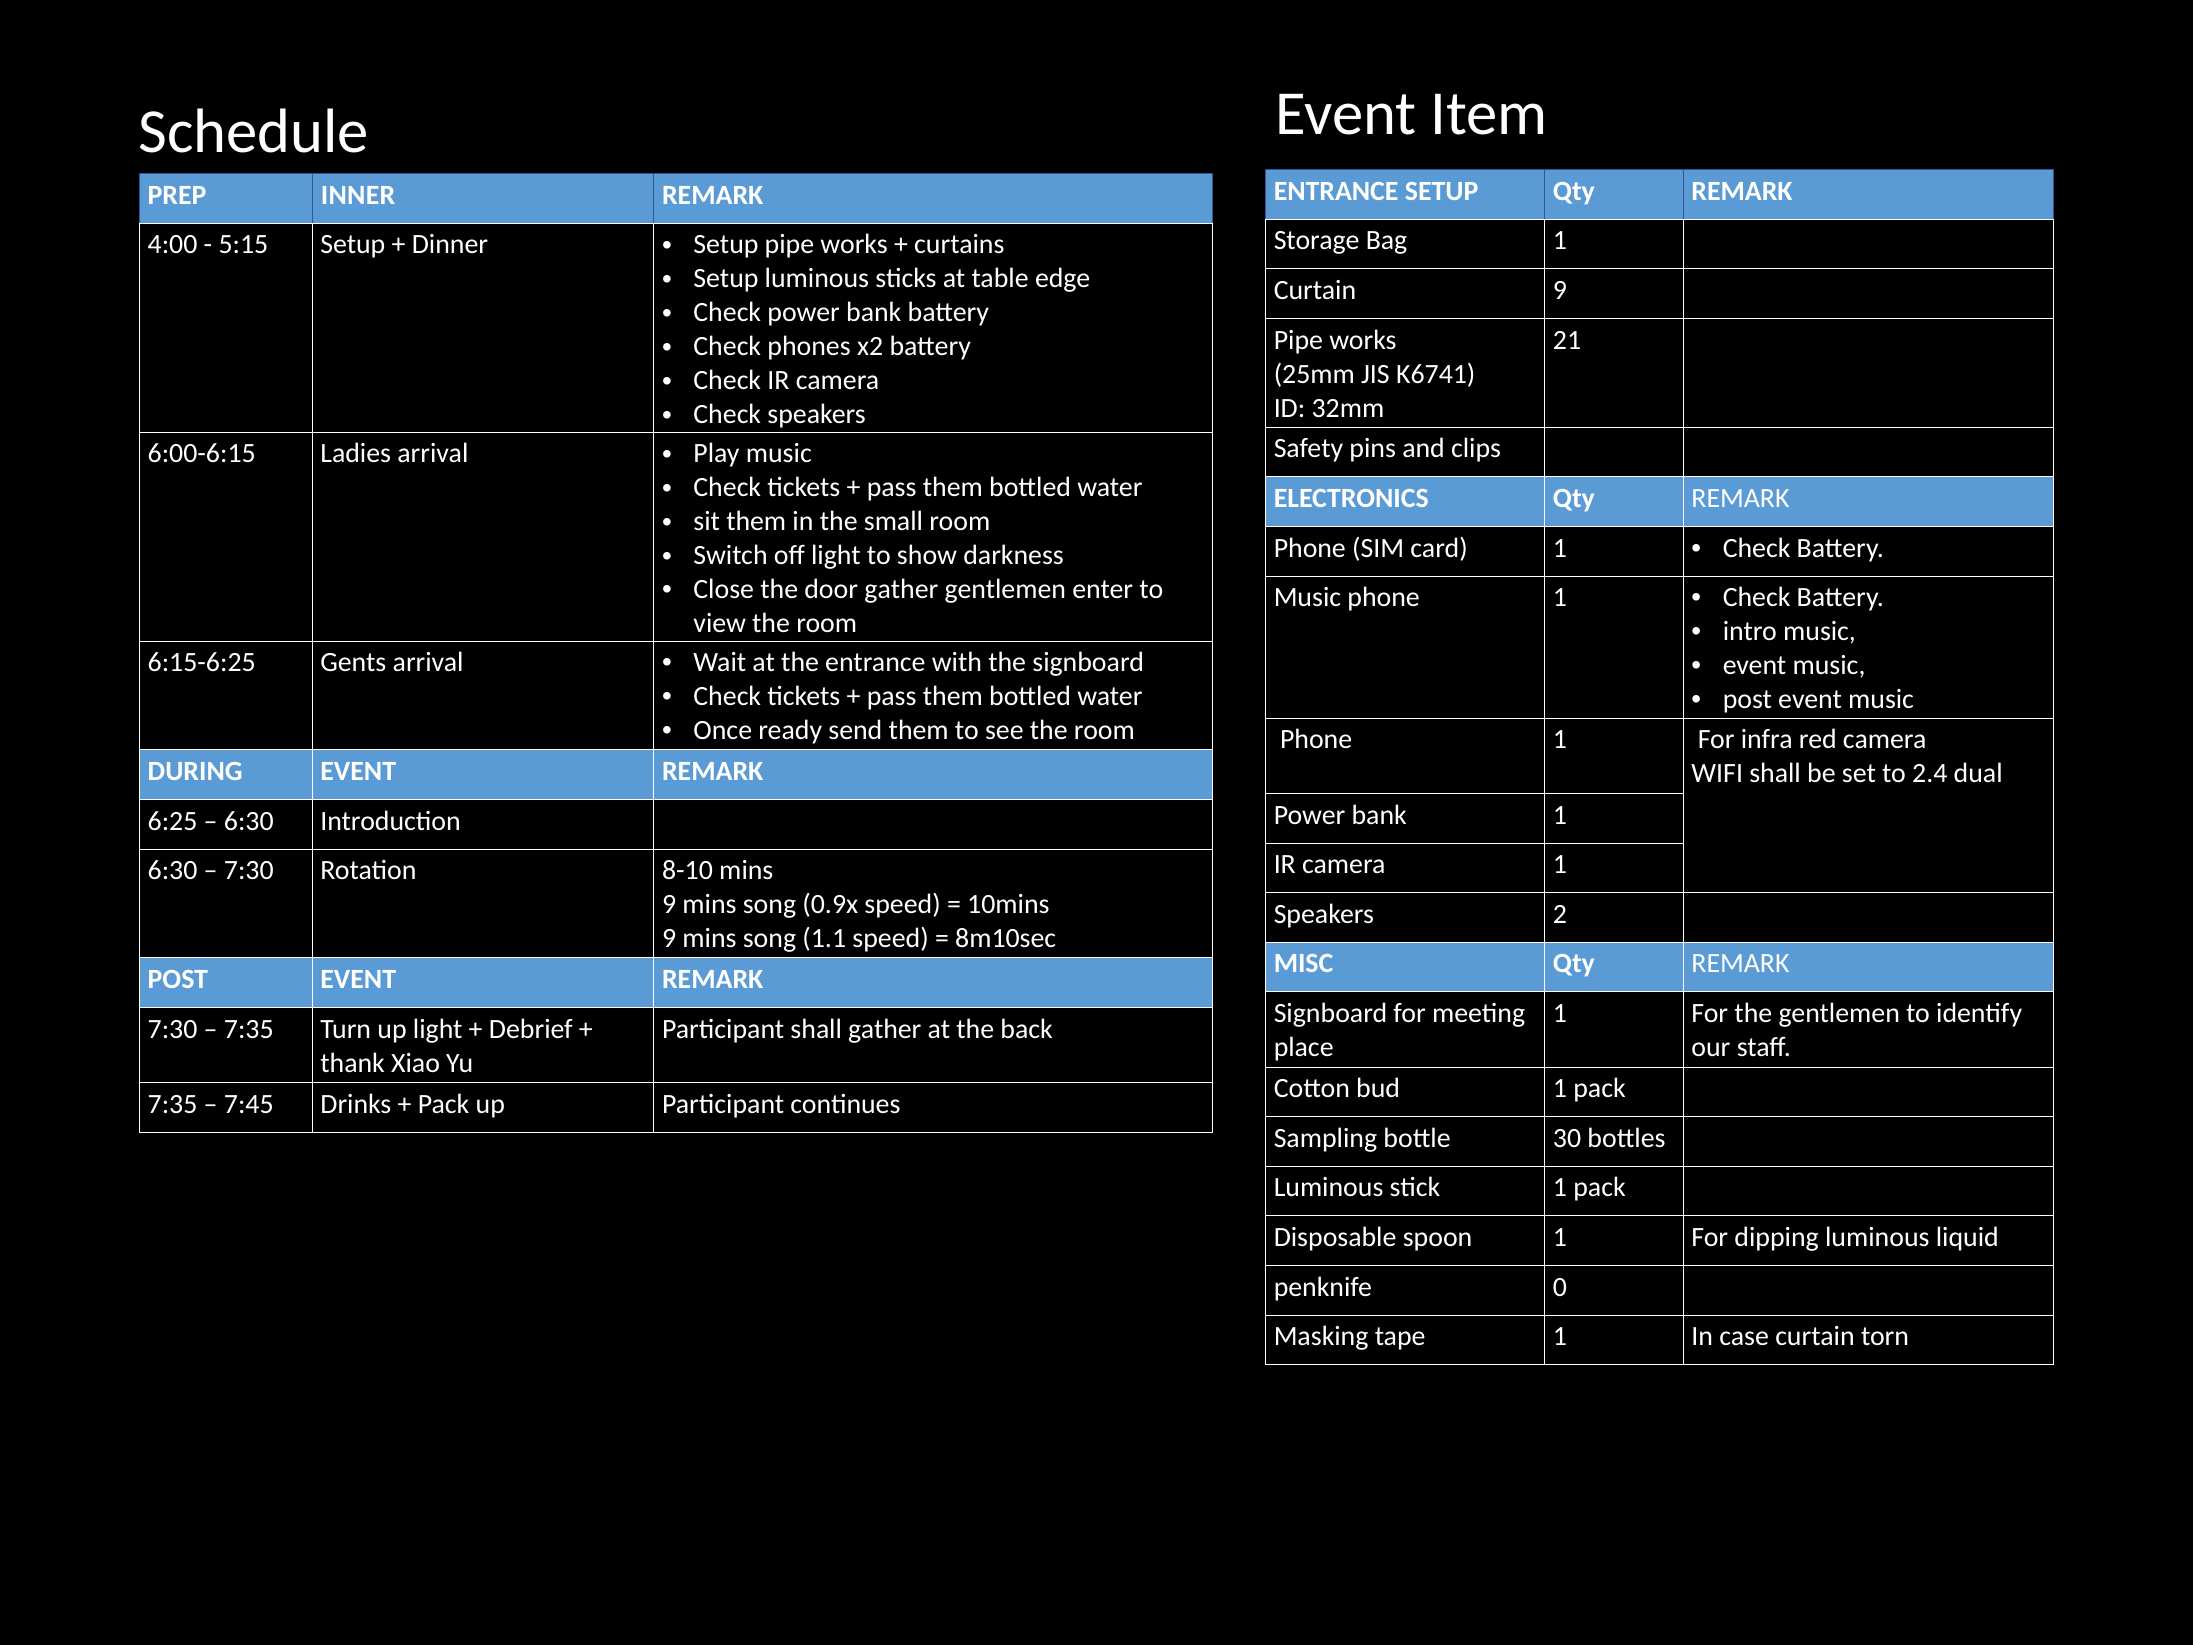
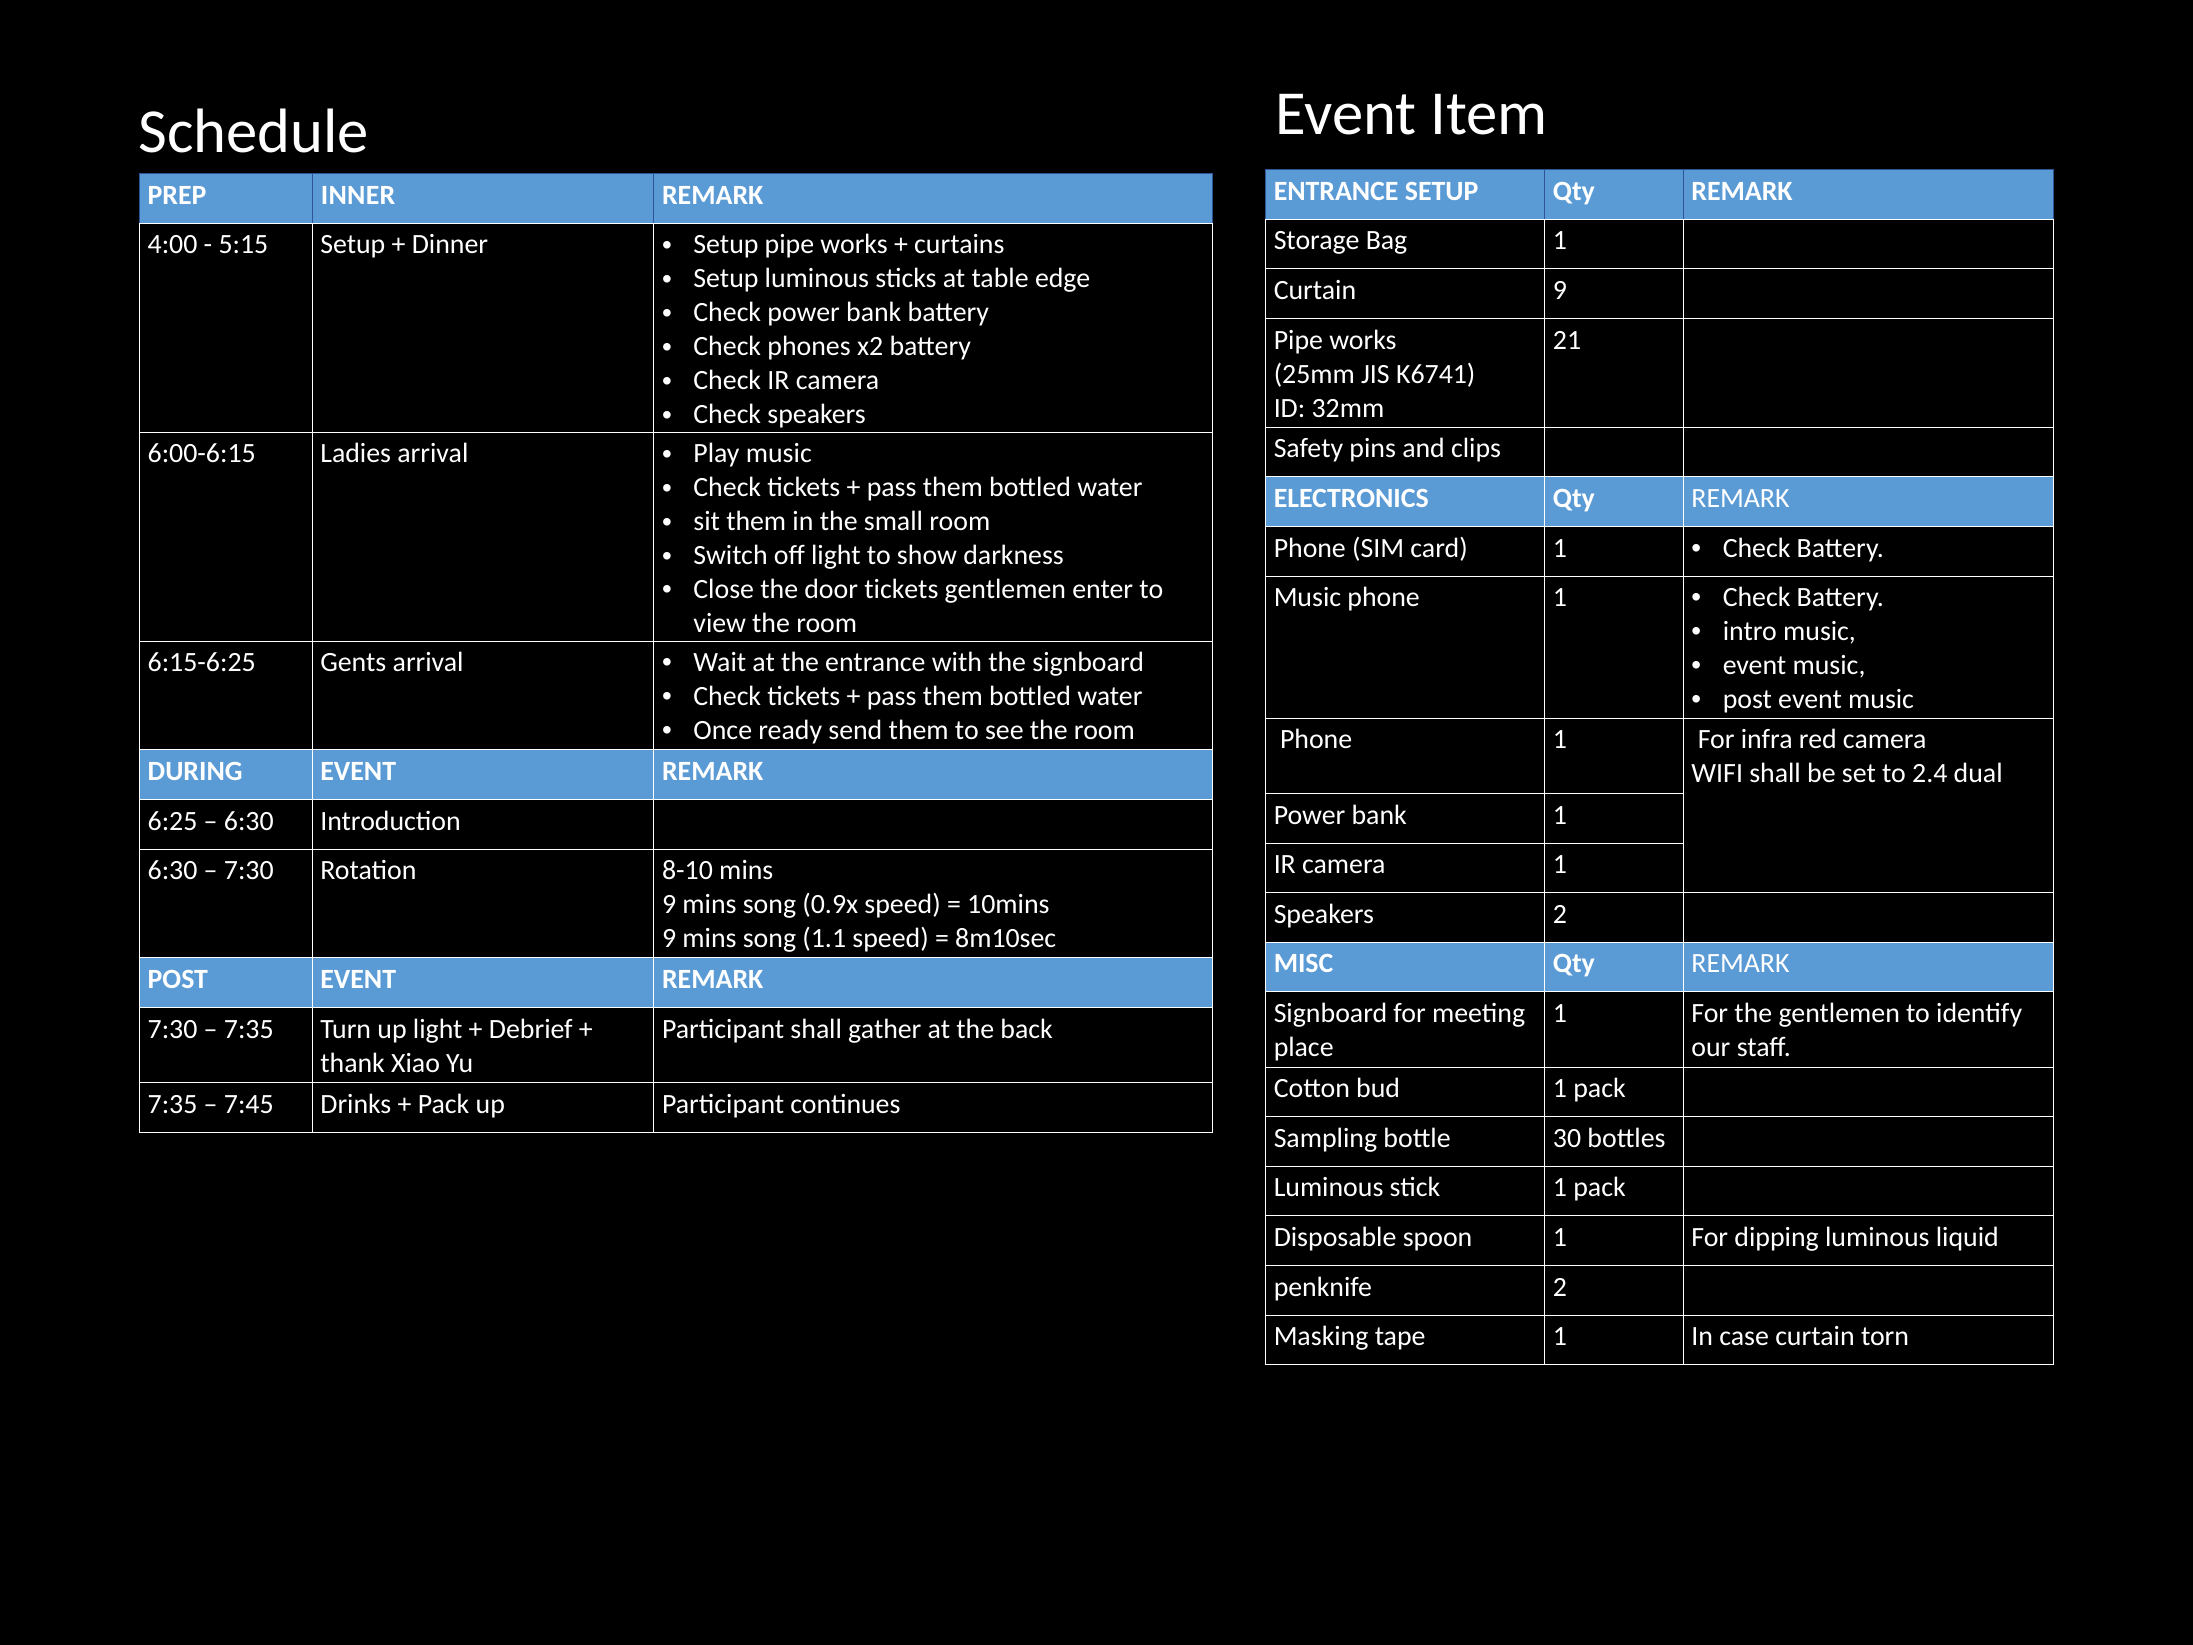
door gather: gather -> tickets
penknife 0: 0 -> 2
